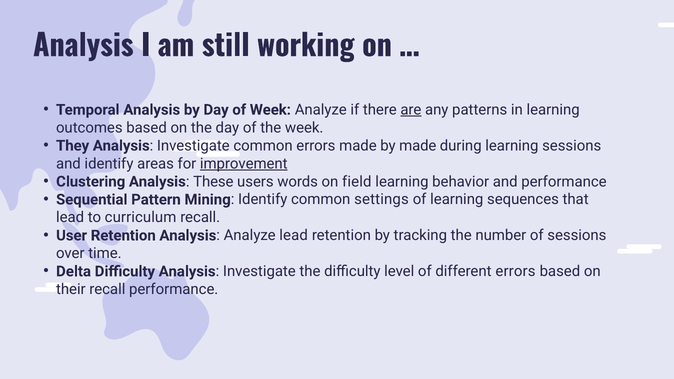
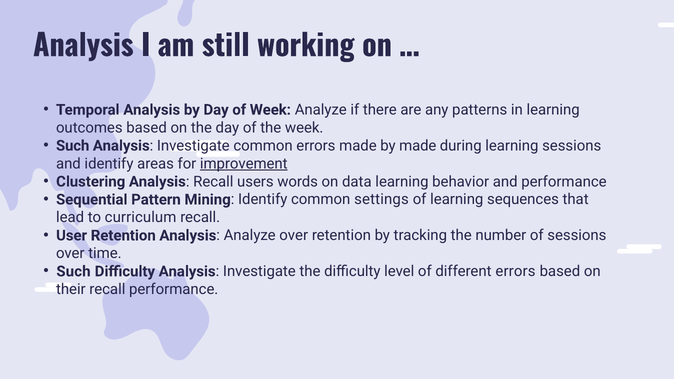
are underline: present -> none
They at (73, 146): They -> Such
Analysis These: These -> Recall
field: field -> data
Analyze lead: lead -> over
Delta at (74, 271): Delta -> Such
